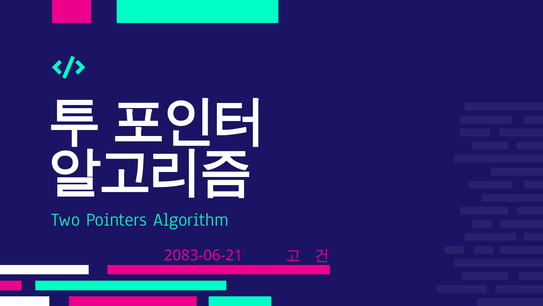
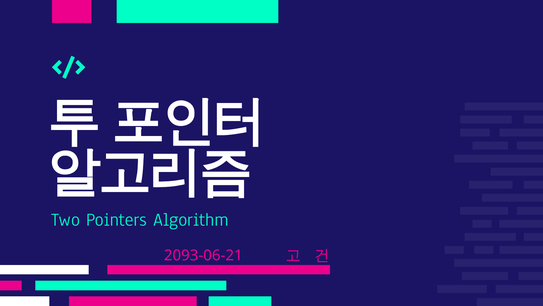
2083-06-21: 2083-06-21 -> 2093-06-21
